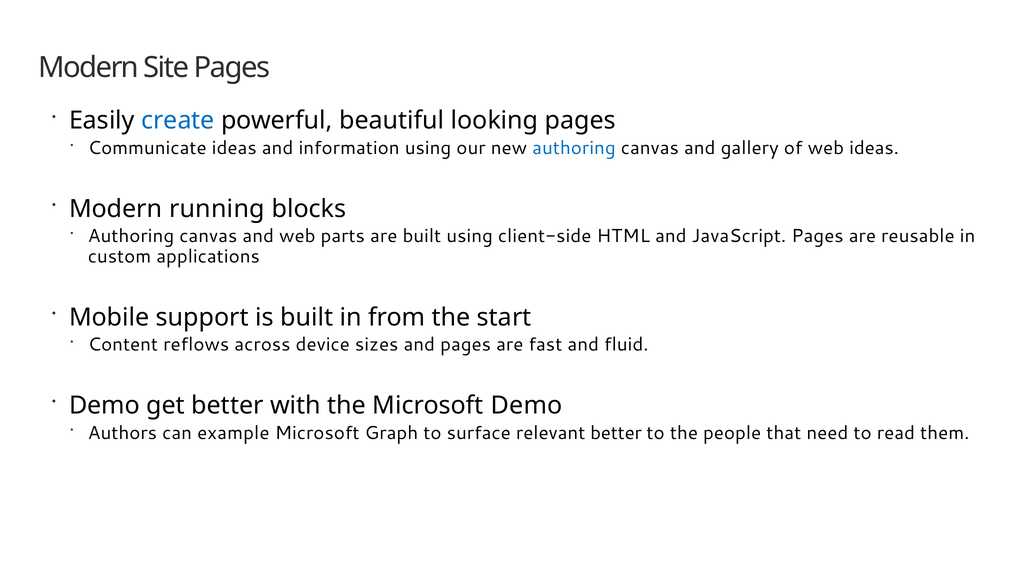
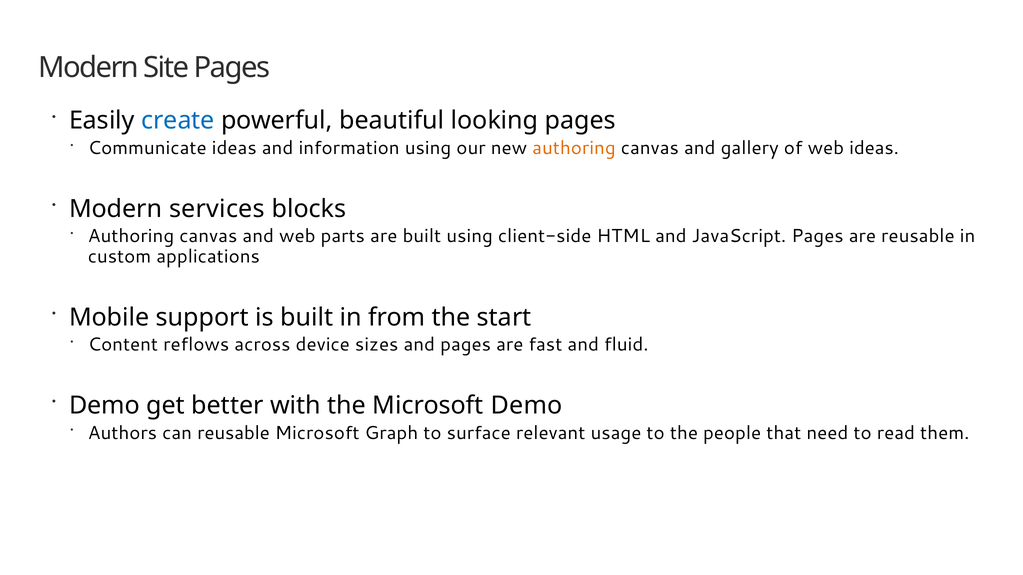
authoring at (574, 148) colour: blue -> orange
running: running -> services
can example: example -> reusable
relevant better: better -> usage
